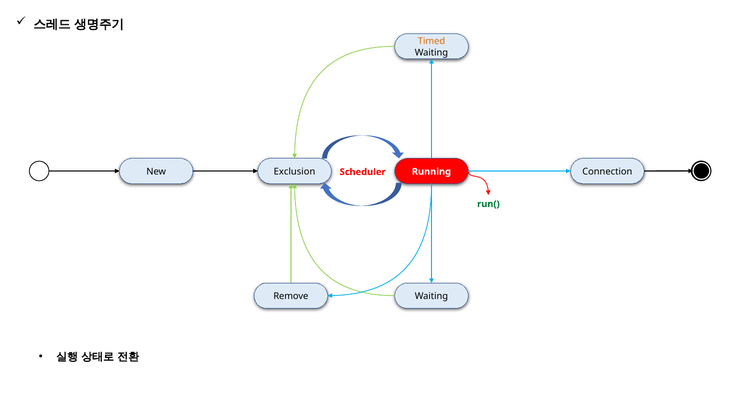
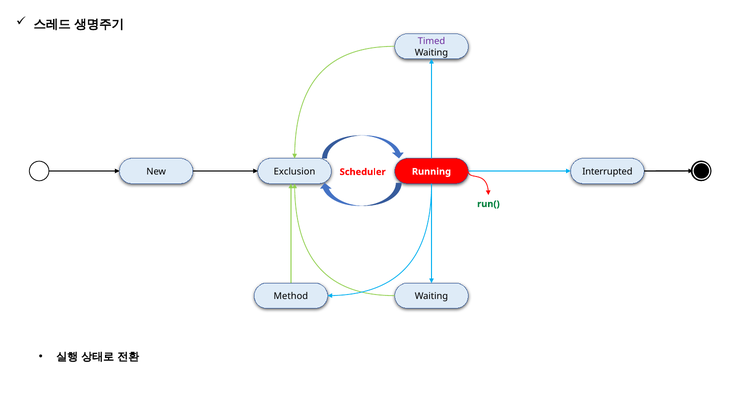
Timed colour: orange -> purple
Connection: Connection -> Interrupted
Remove: Remove -> Method
